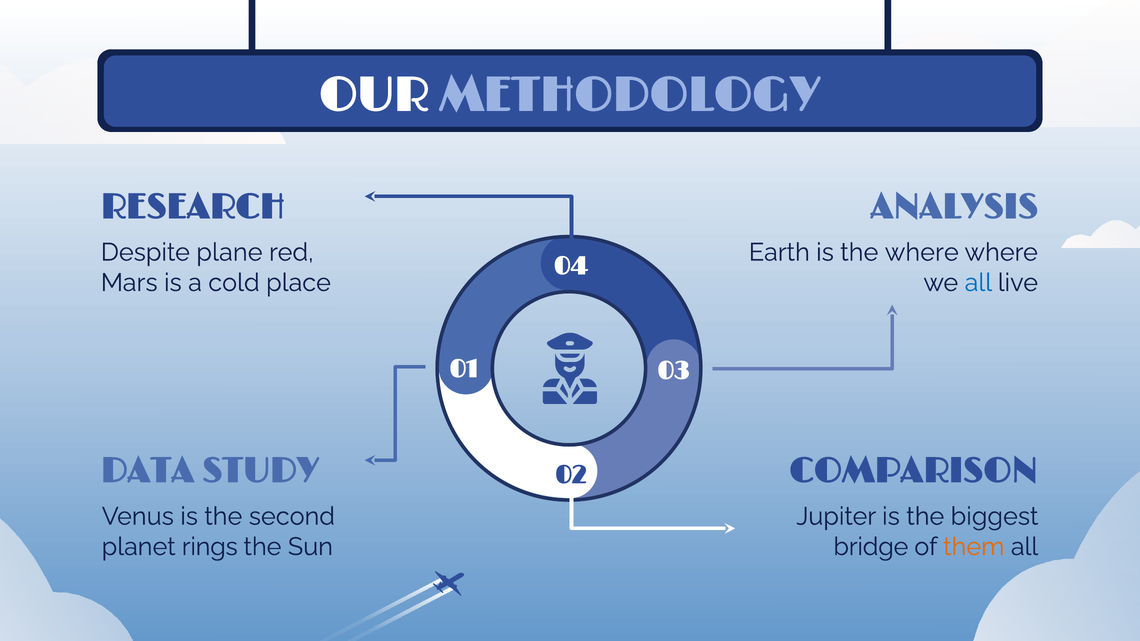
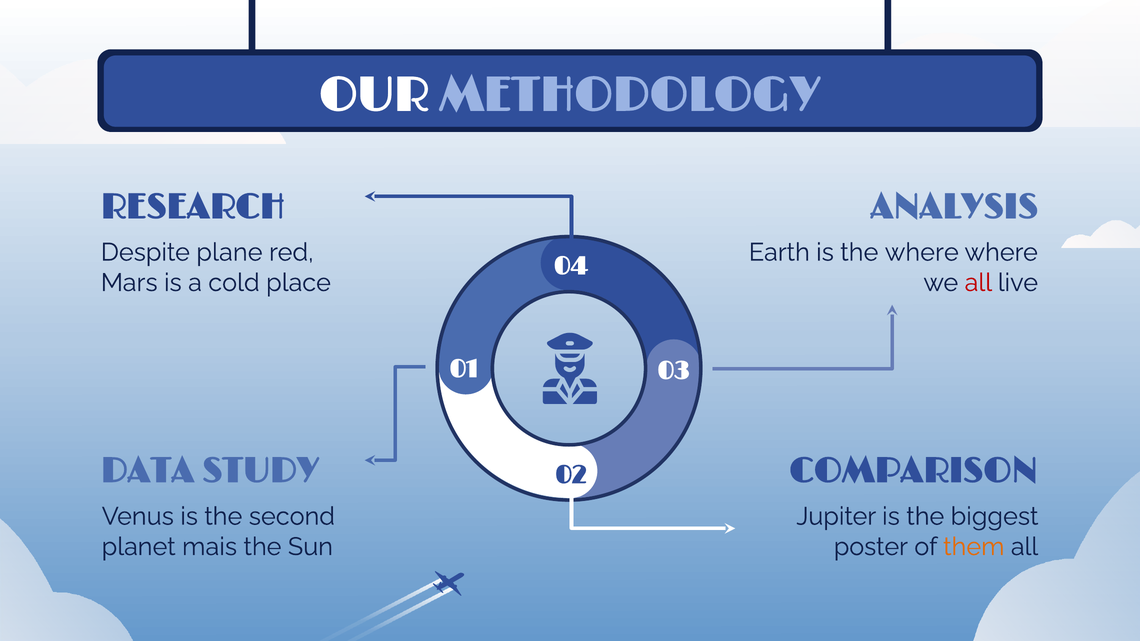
all at (978, 283) colour: blue -> red
rings: rings -> mais
bridge: bridge -> poster
